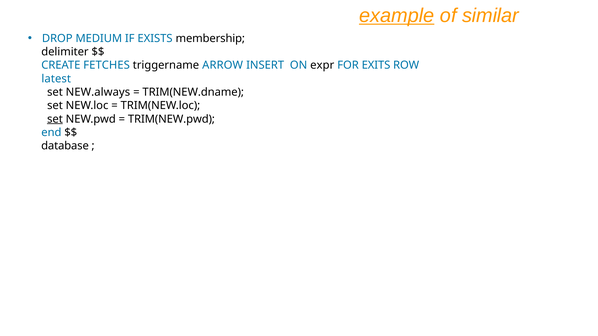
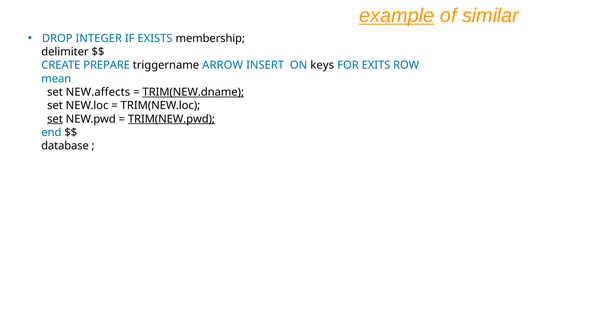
MEDIUM: MEDIUM -> INTEGER
FETCHES: FETCHES -> PREPARE
expr: expr -> keys
latest: latest -> mean
NEW.always: NEW.always -> NEW.affects
TRIM(NEW.dname underline: none -> present
TRIM(NEW.pwd underline: none -> present
